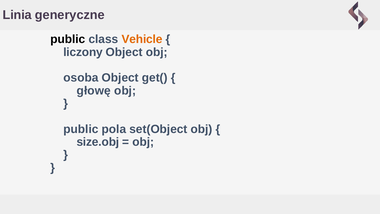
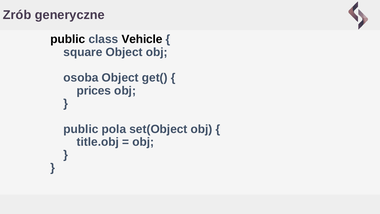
Linia: Linia -> Zrób
Vehicle colour: orange -> black
liczony: liczony -> square
głowę: głowę -> prices
size.obj: size.obj -> title.obj
